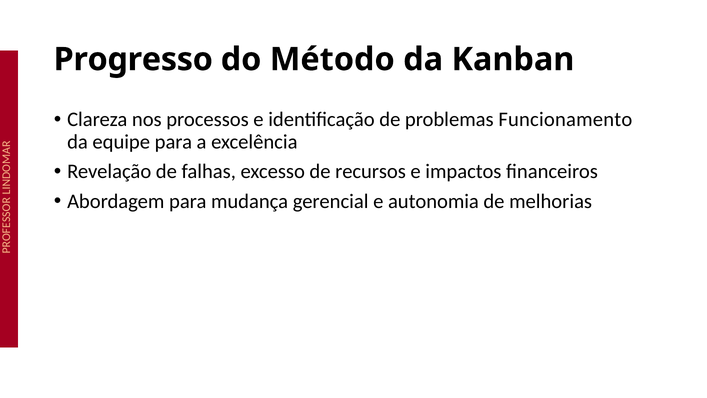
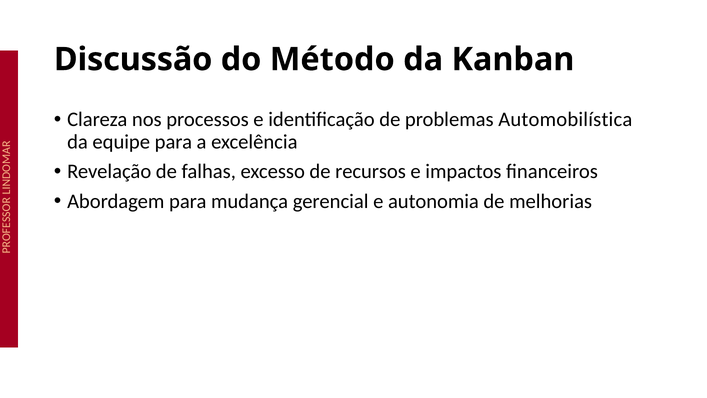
Progresso: Progresso -> Discussão
Funcionamento: Funcionamento -> Automobilística
